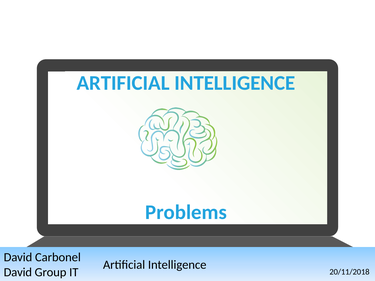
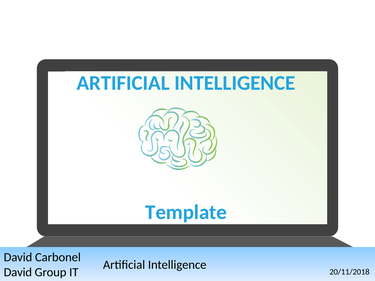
Problems: Problems -> Template
